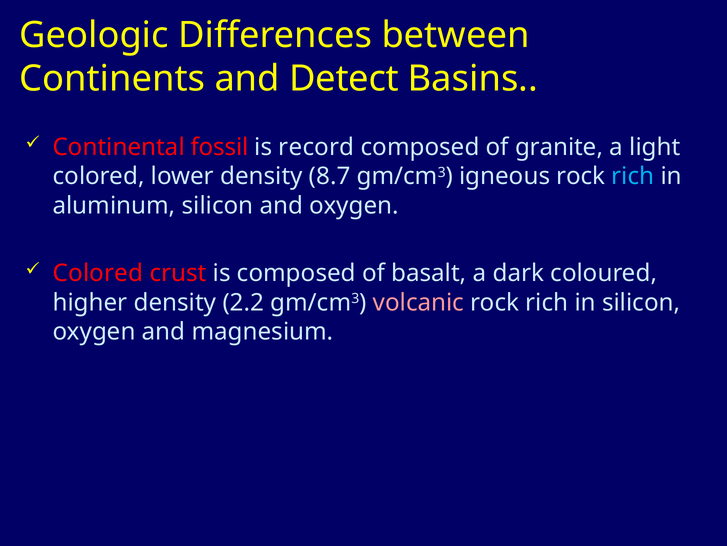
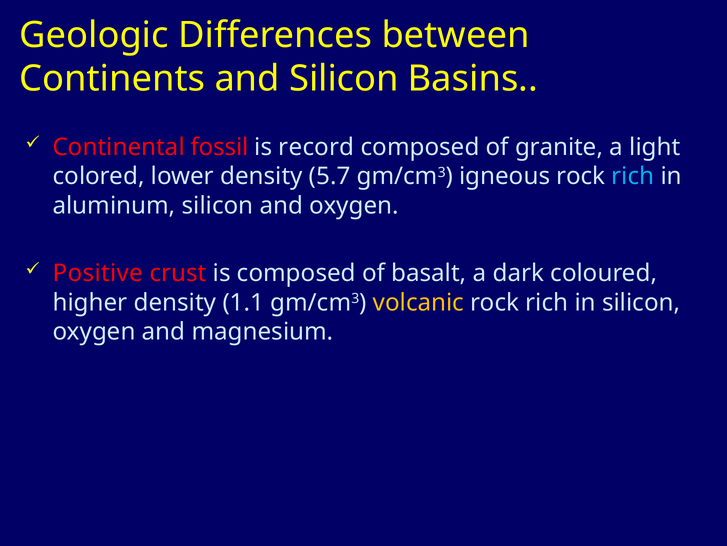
and Detect: Detect -> Silicon
8.7: 8.7 -> 5.7
Colored at (98, 273): Colored -> Positive
2.2: 2.2 -> 1.1
volcanic colour: pink -> yellow
